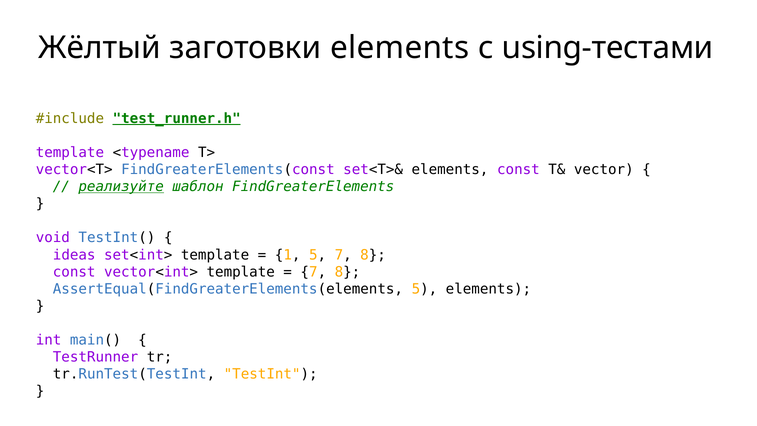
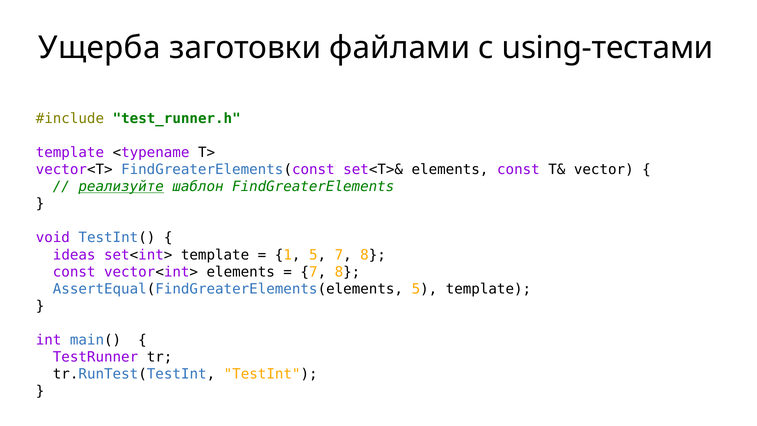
Жёлтый: Жёлтый -> Ущерба
заготовки elements: elements -> файлами
test_runner.h underline: present -> none
vector<int> template: template -> elements
5 elements: elements -> template
